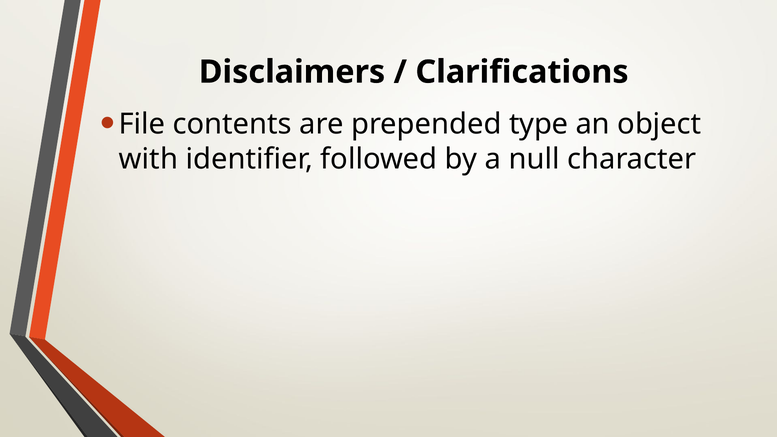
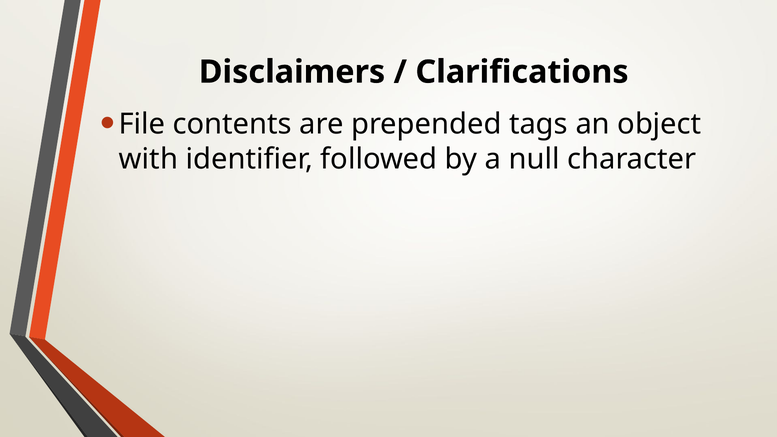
type: type -> tags
